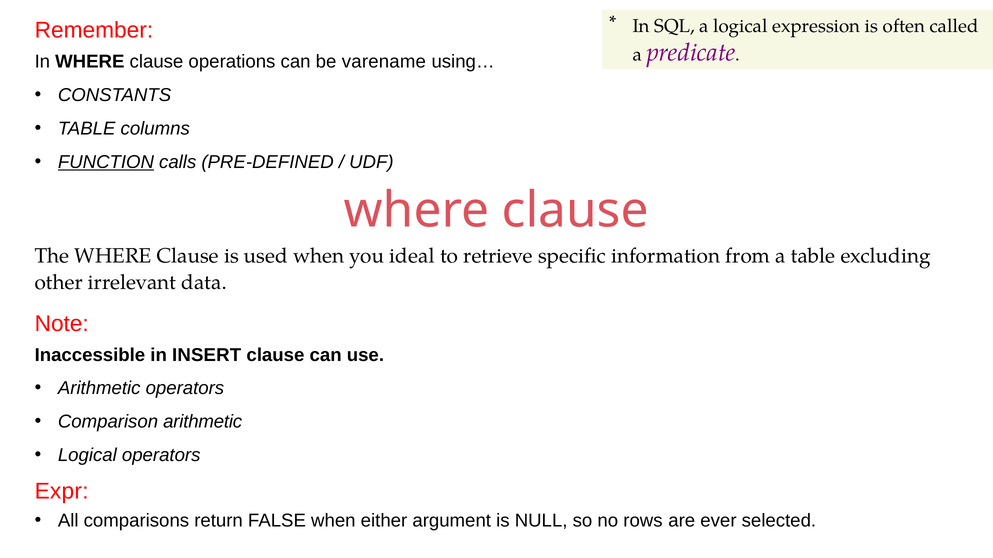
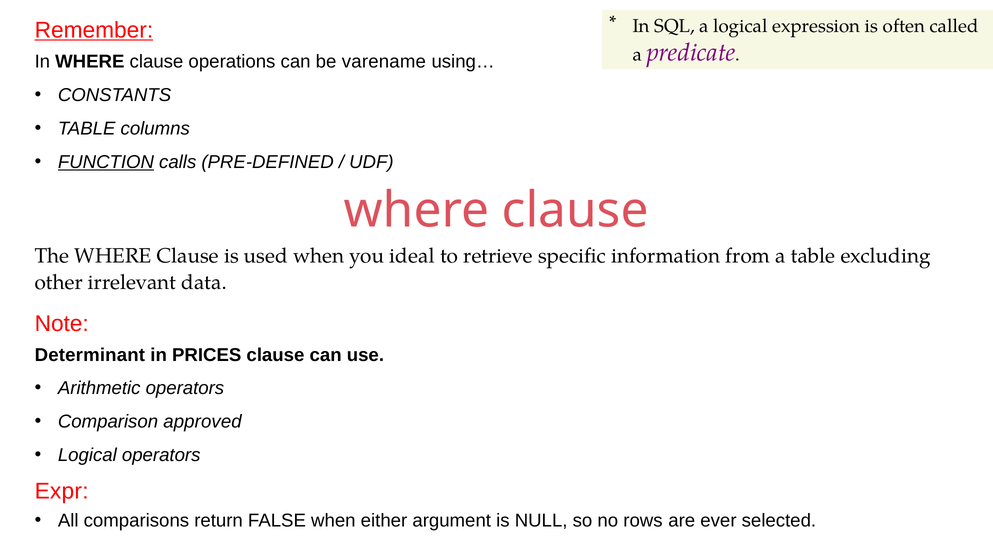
Remember underline: none -> present
Inaccessible: Inaccessible -> Determinant
INSERT: INSERT -> PRICES
Comparison arithmetic: arithmetic -> approved
